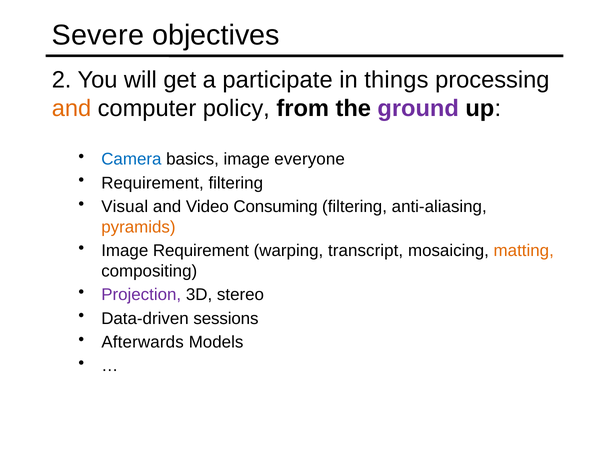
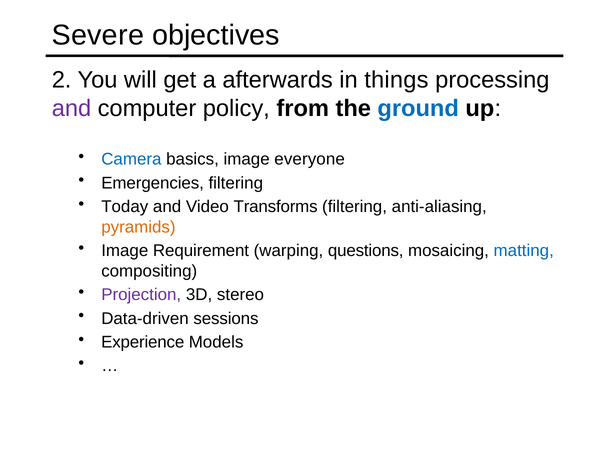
participate: participate -> afterwards
and at (71, 108) colour: orange -> purple
ground colour: purple -> blue
Requirement at (152, 183): Requirement -> Emergencies
Visual: Visual -> Today
Consuming: Consuming -> Transforms
transcript: transcript -> questions
matting colour: orange -> blue
Afterwards: Afterwards -> Experience
